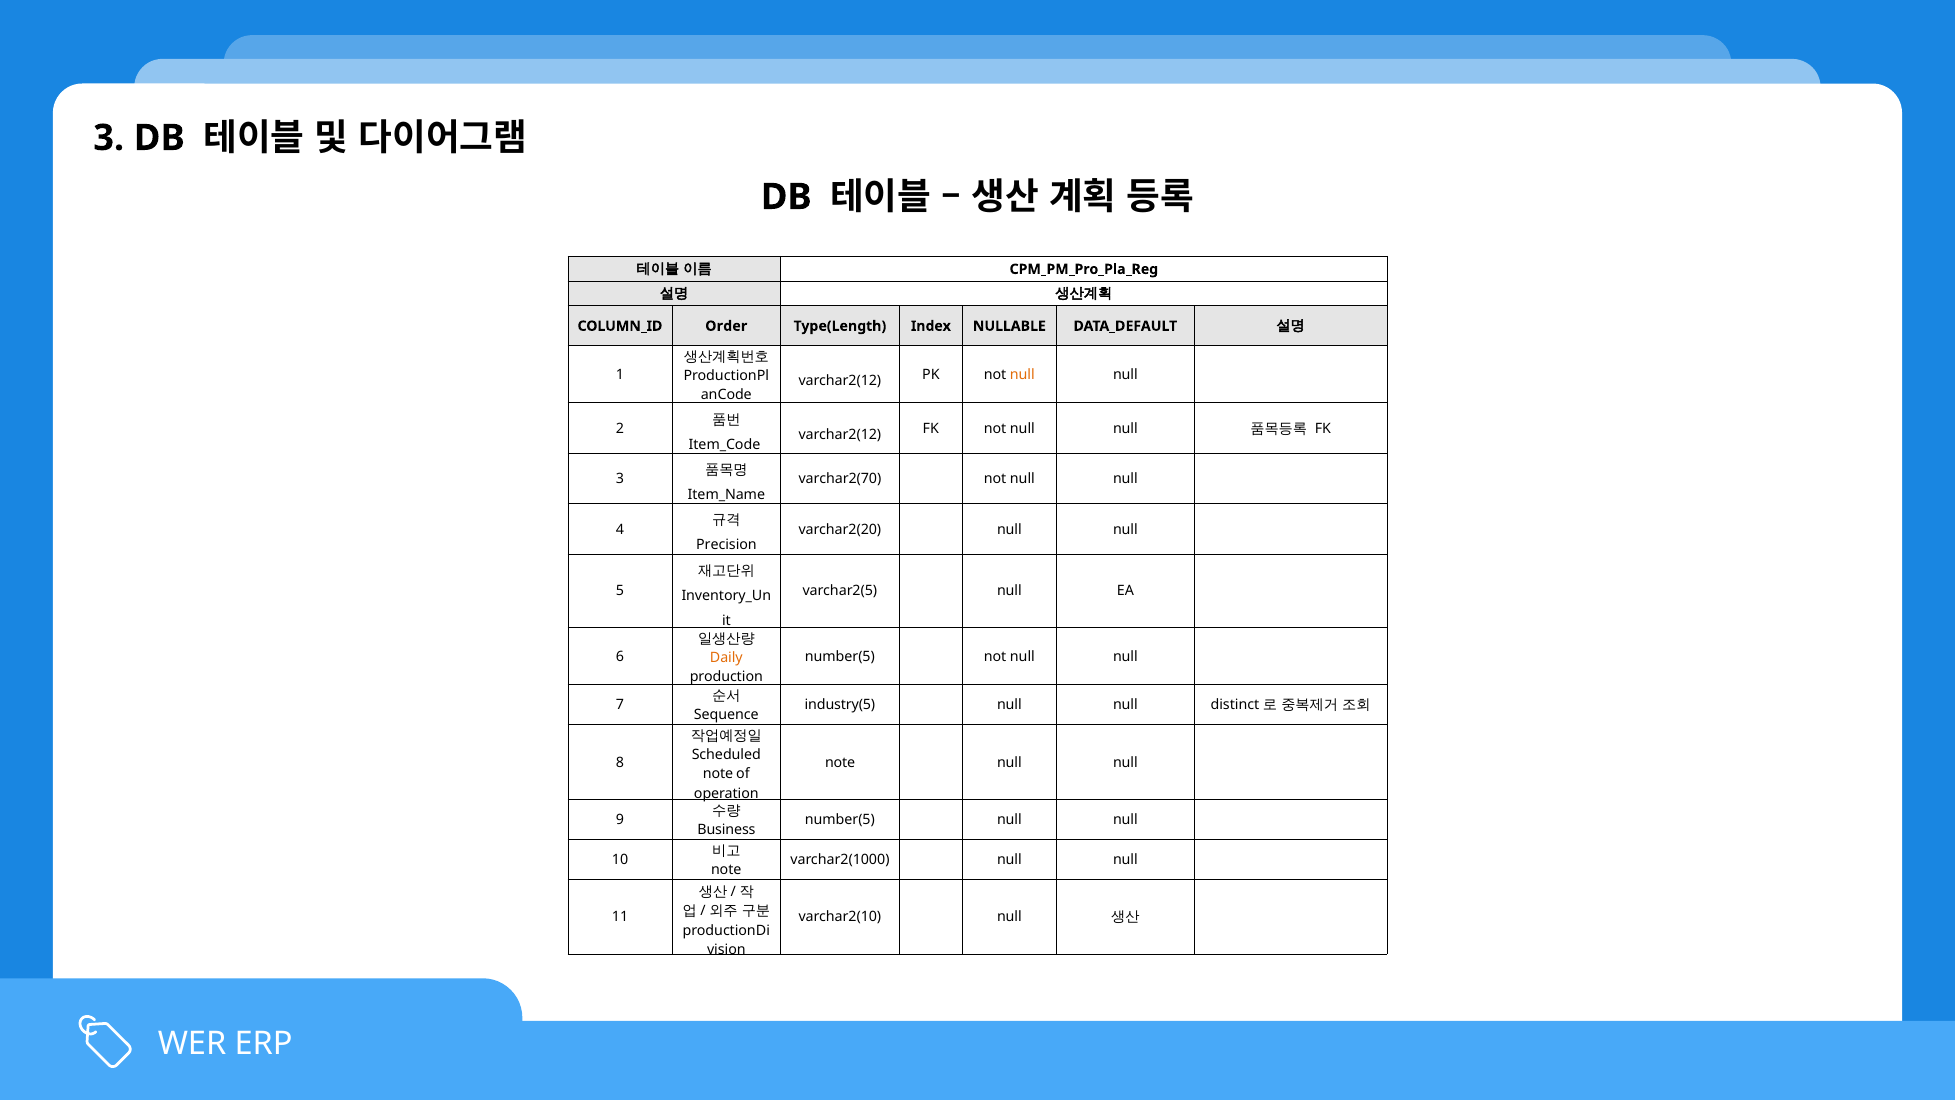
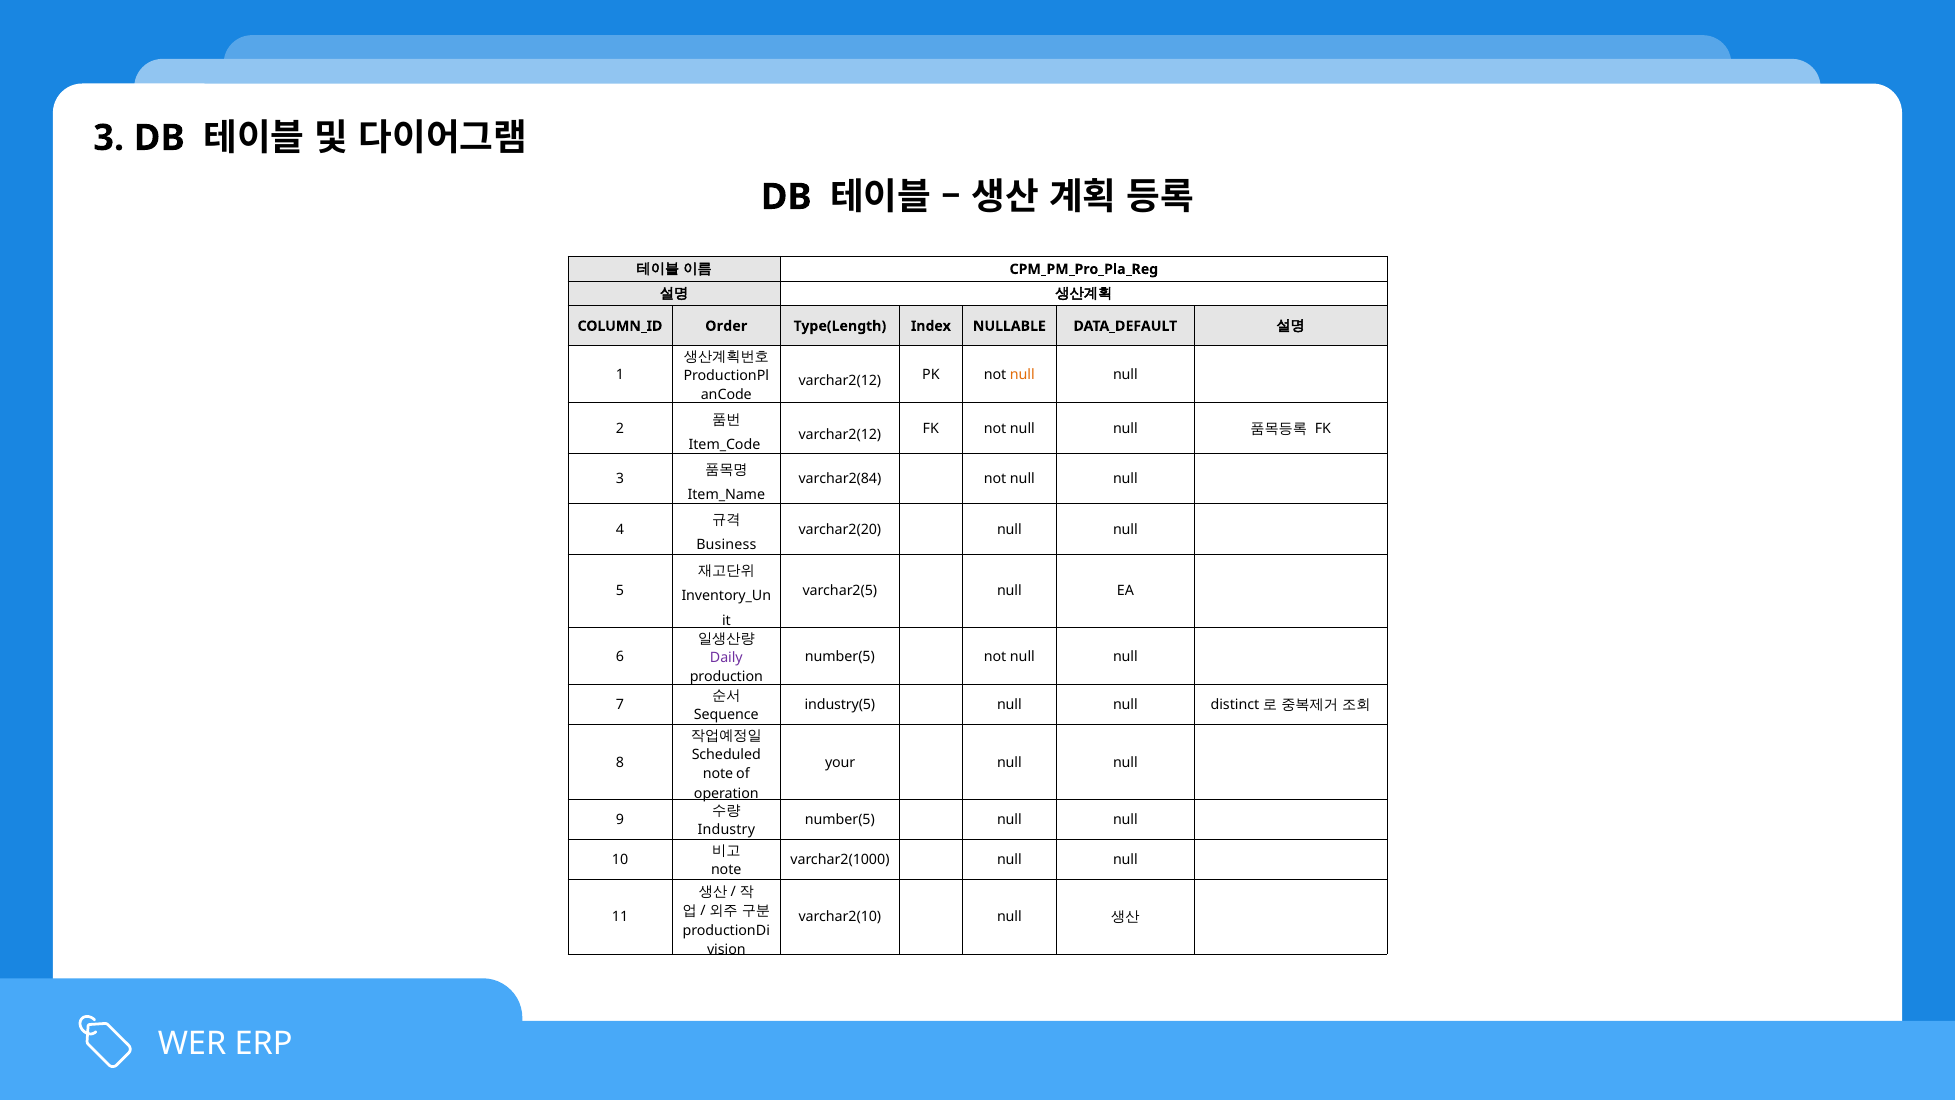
varchar2(70: varchar2(70 -> varchar2(84
Precision: Precision -> Business
Daily colour: orange -> purple
note at (840, 762): note -> your
Business: Business -> Industry
